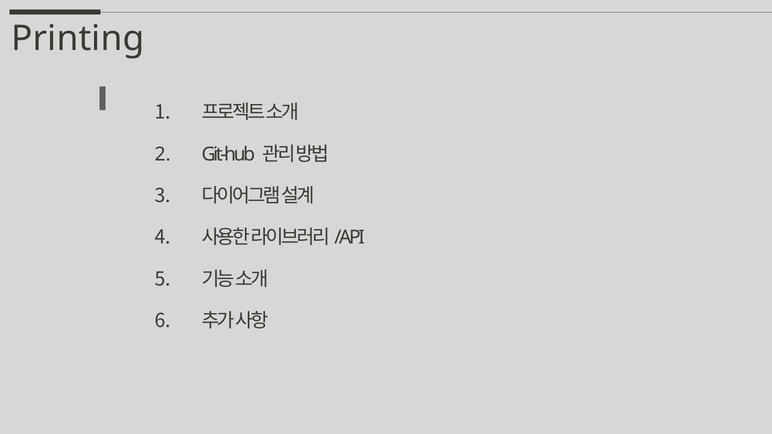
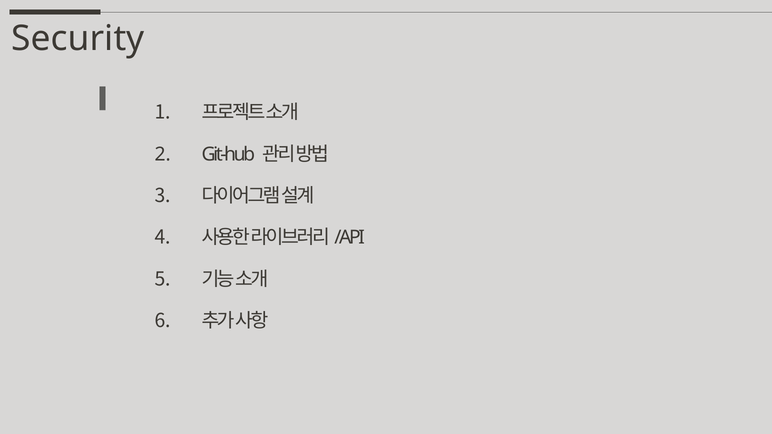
Printing: Printing -> Security
